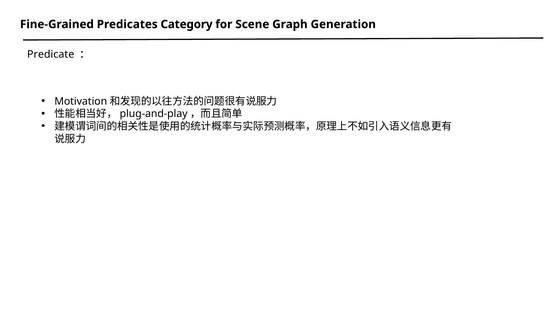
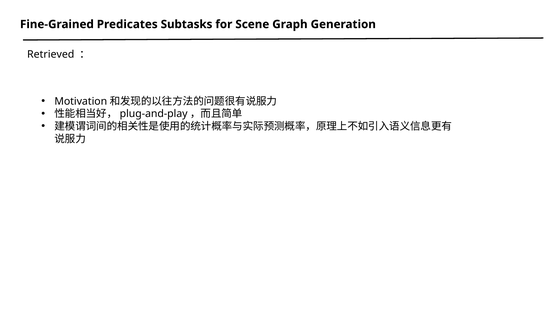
Category: Category -> Subtasks
Predicate: Predicate -> Retrieved
